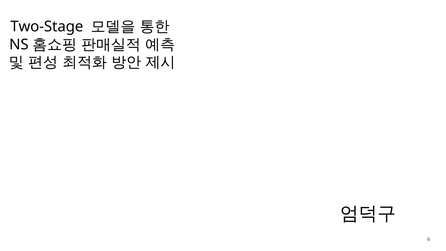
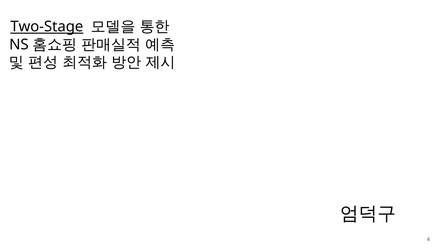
Two-Stage underline: none -> present
